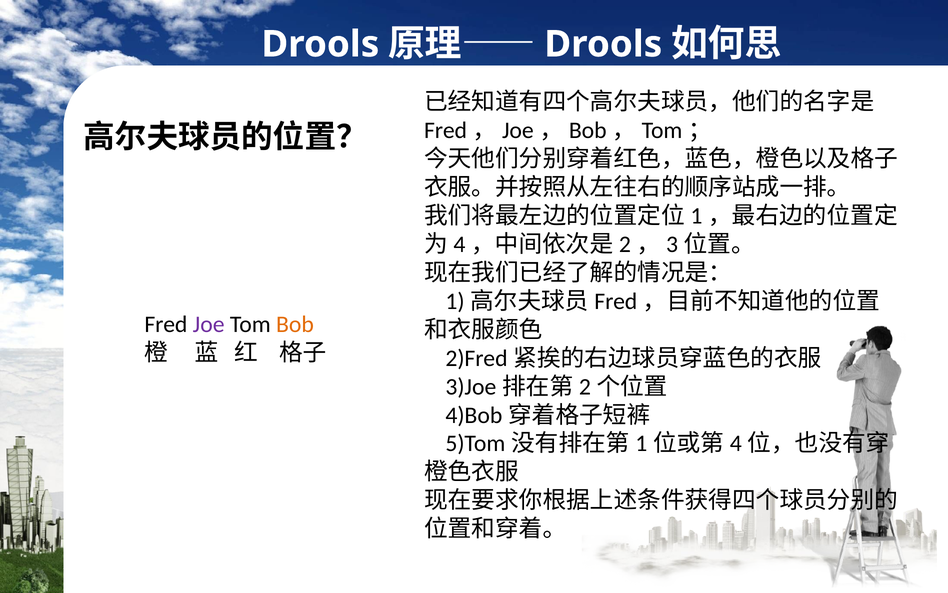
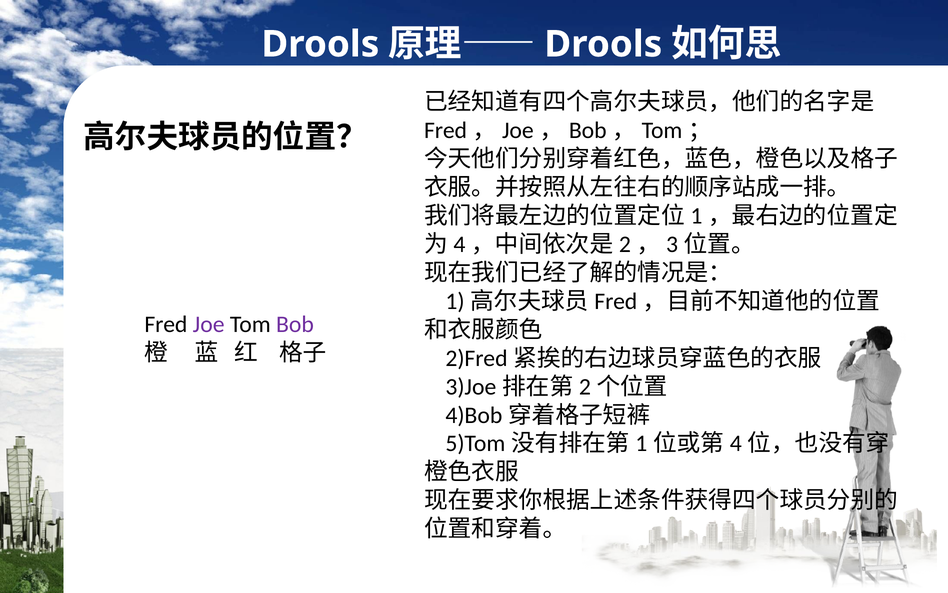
Bob colour: orange -> purple
